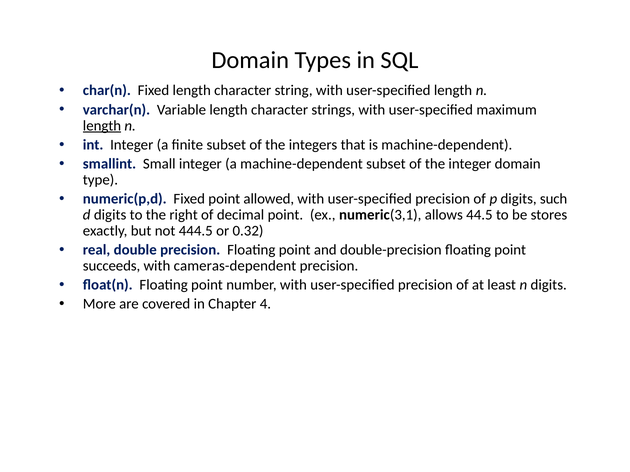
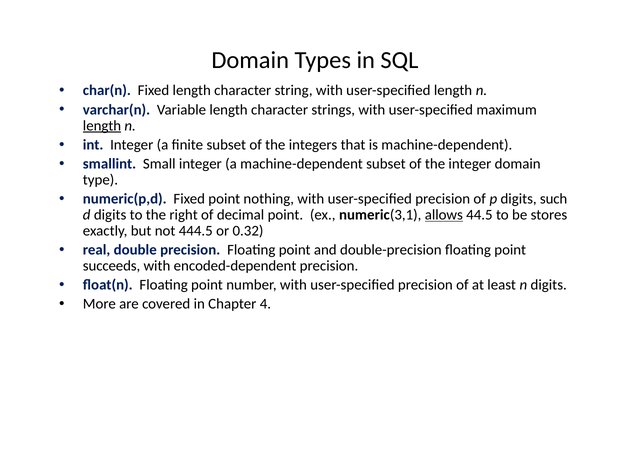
allowed: allowed -> nothing
allows underline: none -> present
cameras-dependent: cameras-dependent -> encoded-dependent
